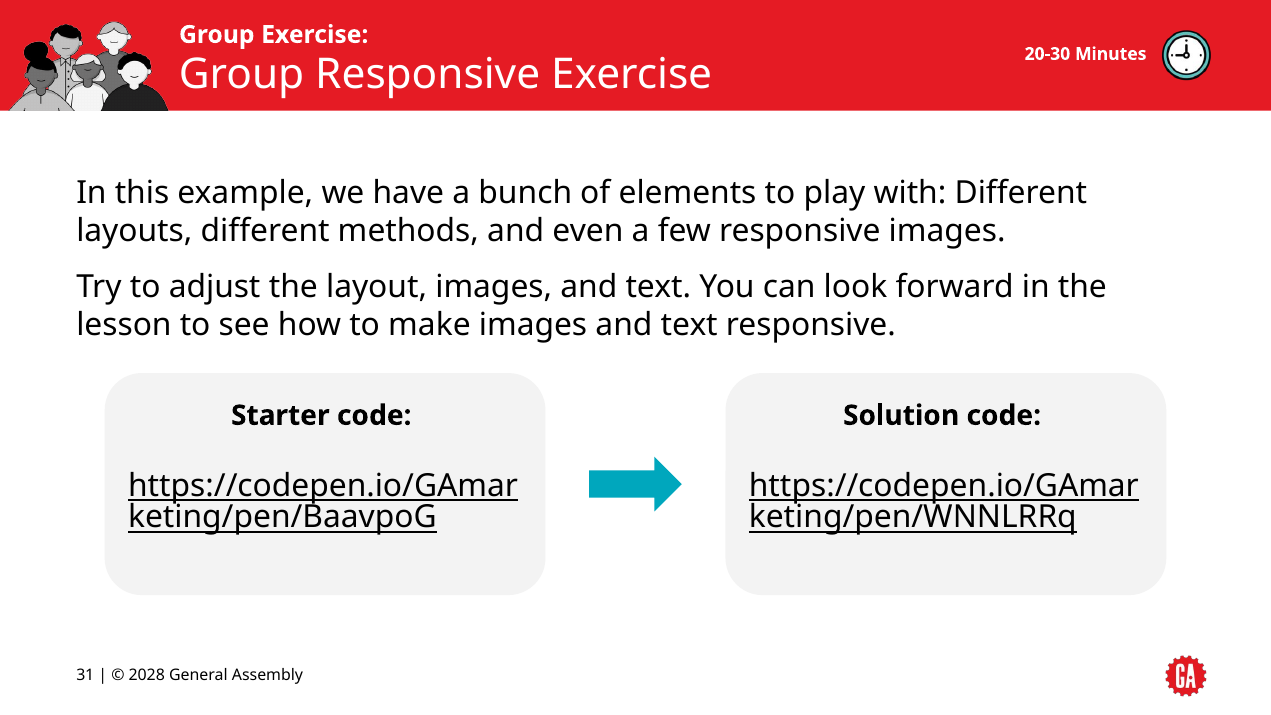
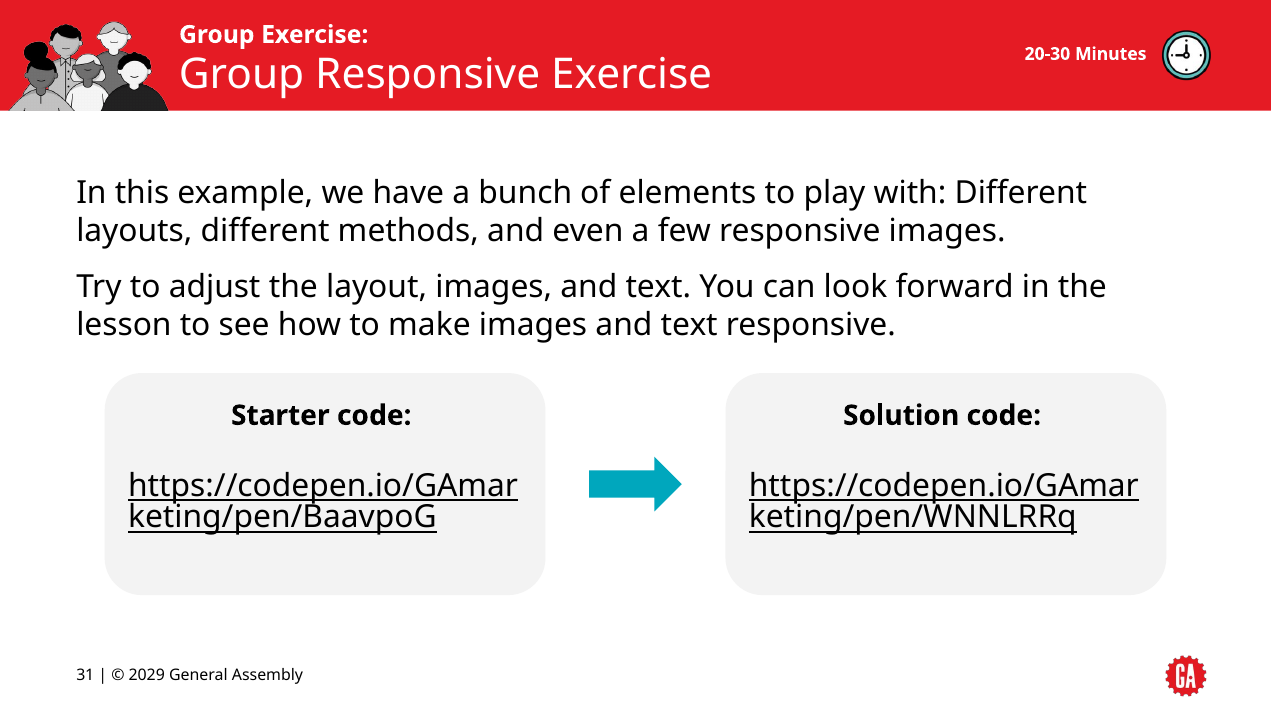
2028: 2028 -> 2029
